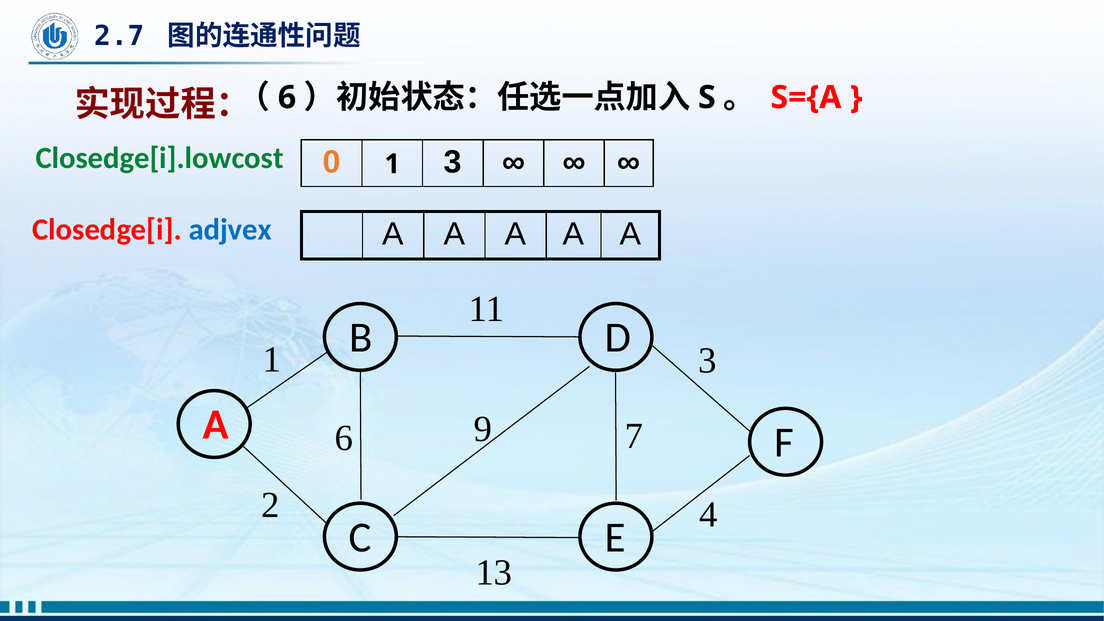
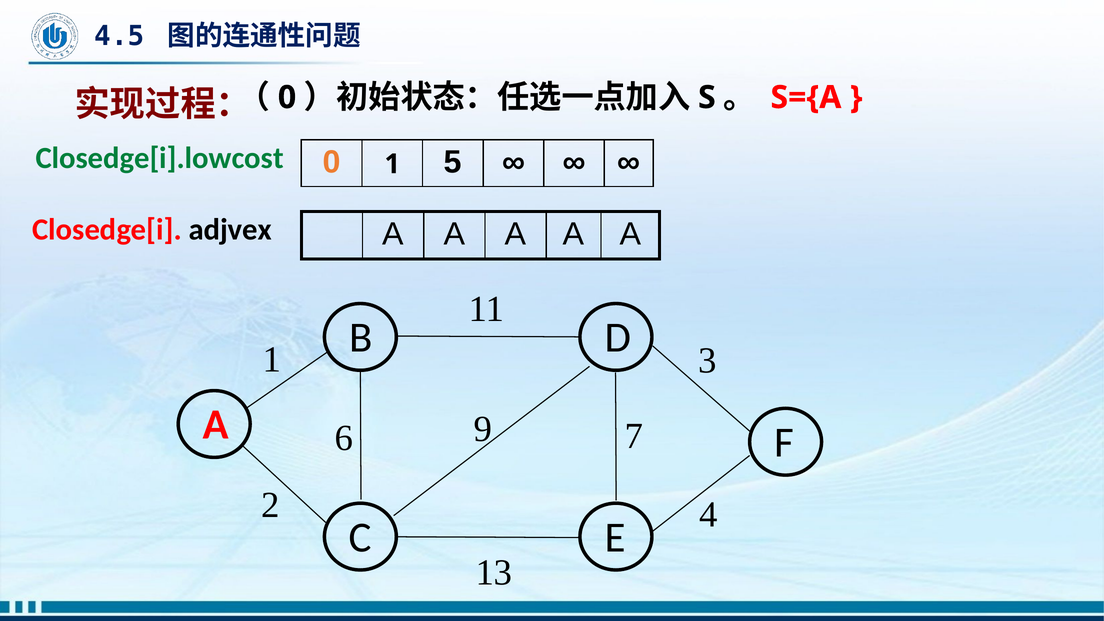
2.7: 2.7 -> 4.5
6 at (287, 97): 6 -> 0
1 3: 3 -> 5
adjvex colour: blue -> black
